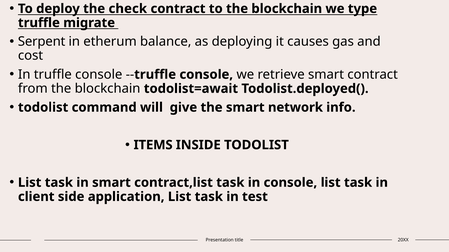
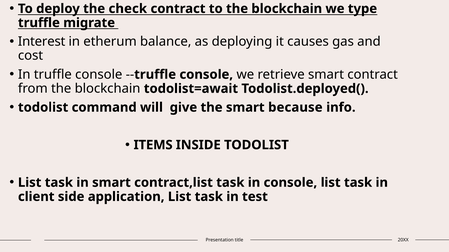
Serpent: Serpent -> Interest
network: network -> because
